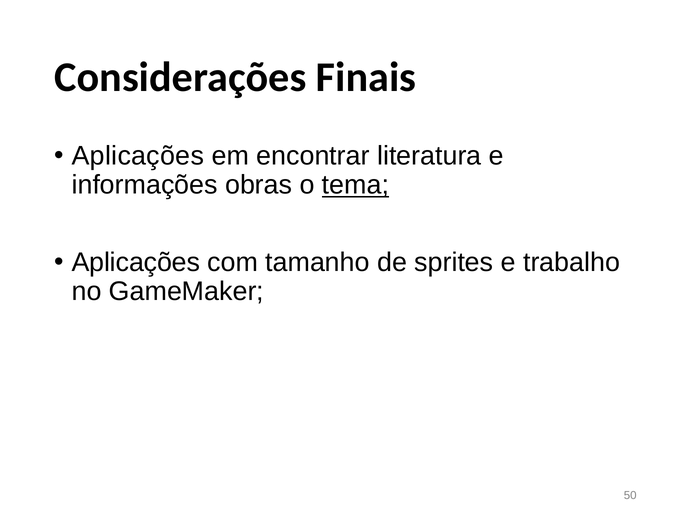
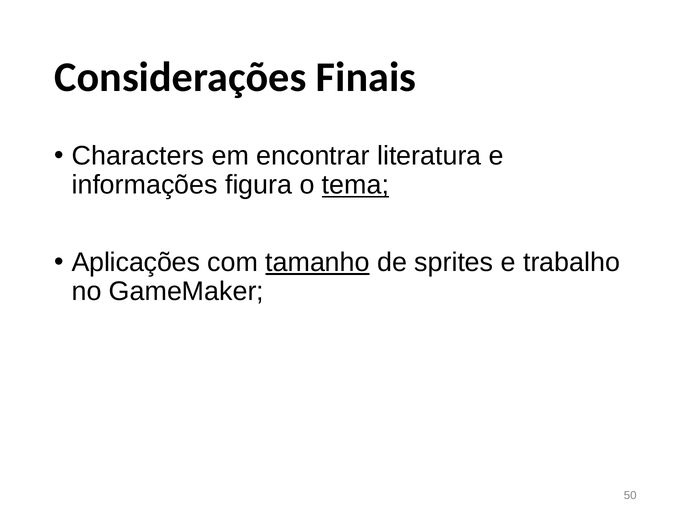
Aplicações at (138, 156): Aplicações -> Characters
obras: obras -> figura
tamanho underline: none -> present
